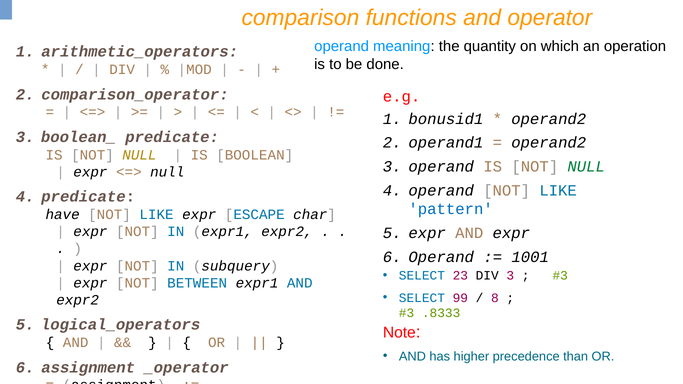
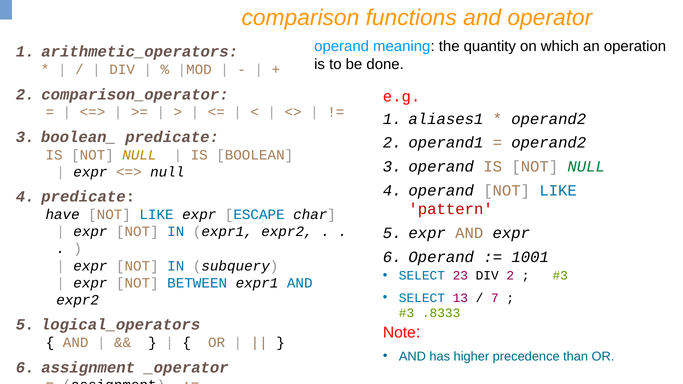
bonusid1: bonusid1 -> aliases1
pattern colour: blue -> red
DIV 3: 3 -> 2
99: 99 -> 13
8: 8 -> 7
